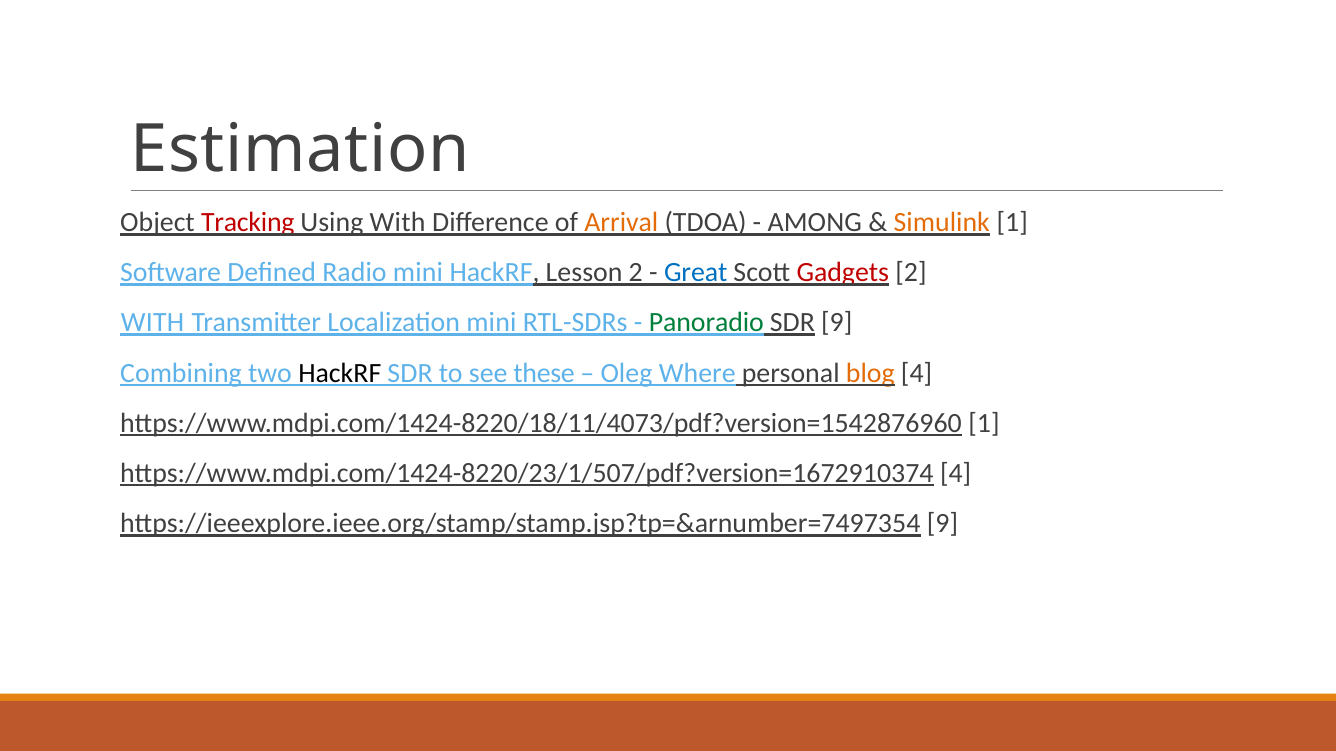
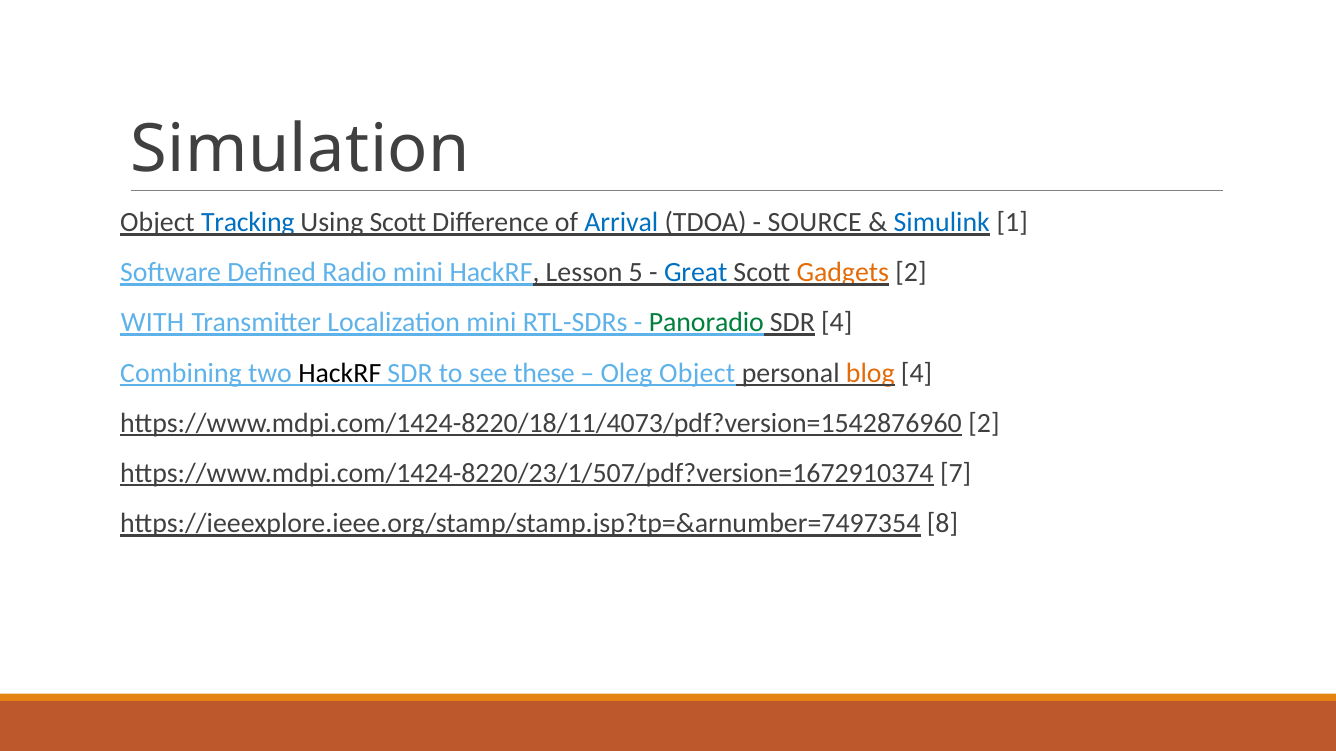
Estimation: Estimation -> Simulation
Tracking colour: red -> blue
Using With: With -> Scott
Arrival colour: orange -> blue
AMONG: AMONG -> SOURCE
Simulink colour: orange -> blue
Lesson 2: 2 -> 5
Gadgets colour: red -> orange
SDR 9: 9 -> 4
Oleg Where: Where -> Object
https://www.mdpi.com/1424-8220/18/11/4073/pdf?version=1542876960 1: 1 -> 2
https://www.mdpi.com/1424-8220/23/1/507/pdf?version=1672910374 4: 4 -> 7
https://ieeexplore.ieee.org/stamp/stamp.jsp?tp=&arnumber=7497354 9: 9 -> 8
